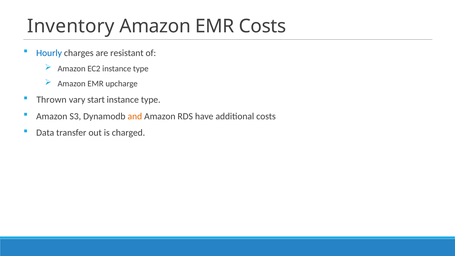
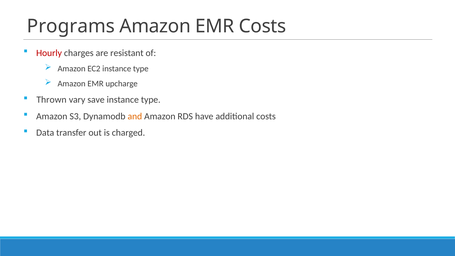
Inventory: Inventory -> Programs
Hourly colour: blue -> red
start: start -> save
